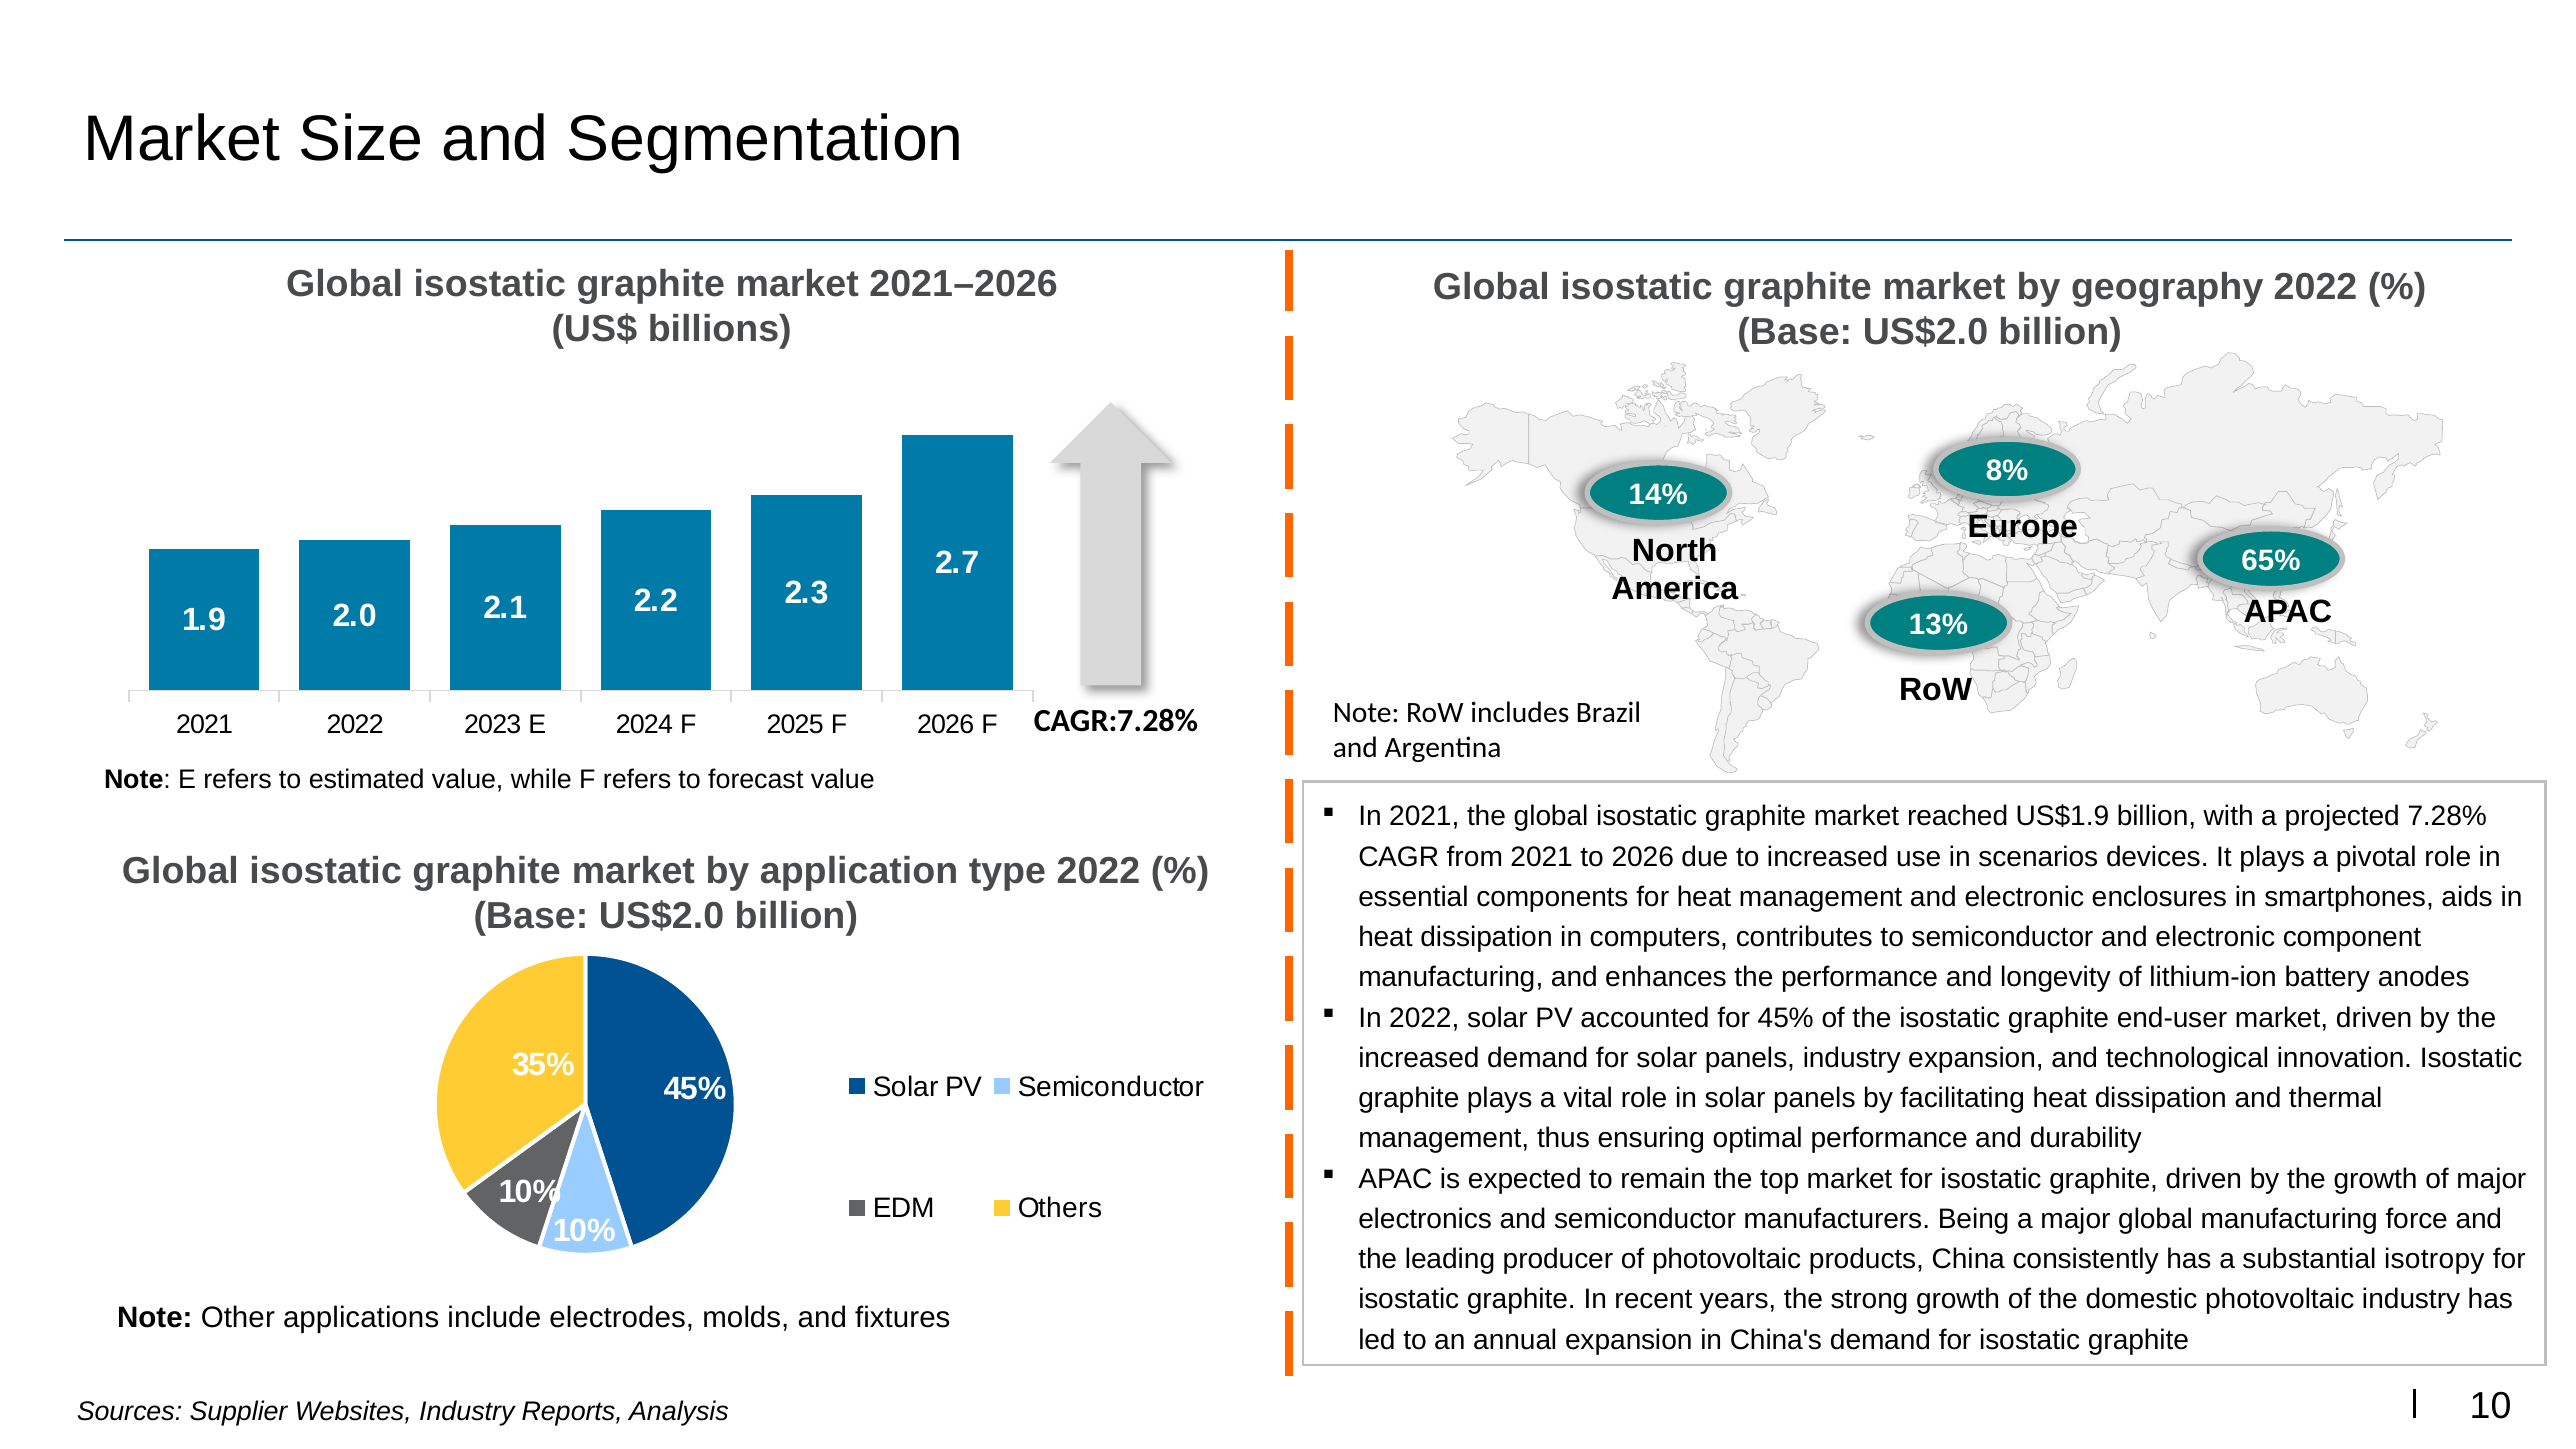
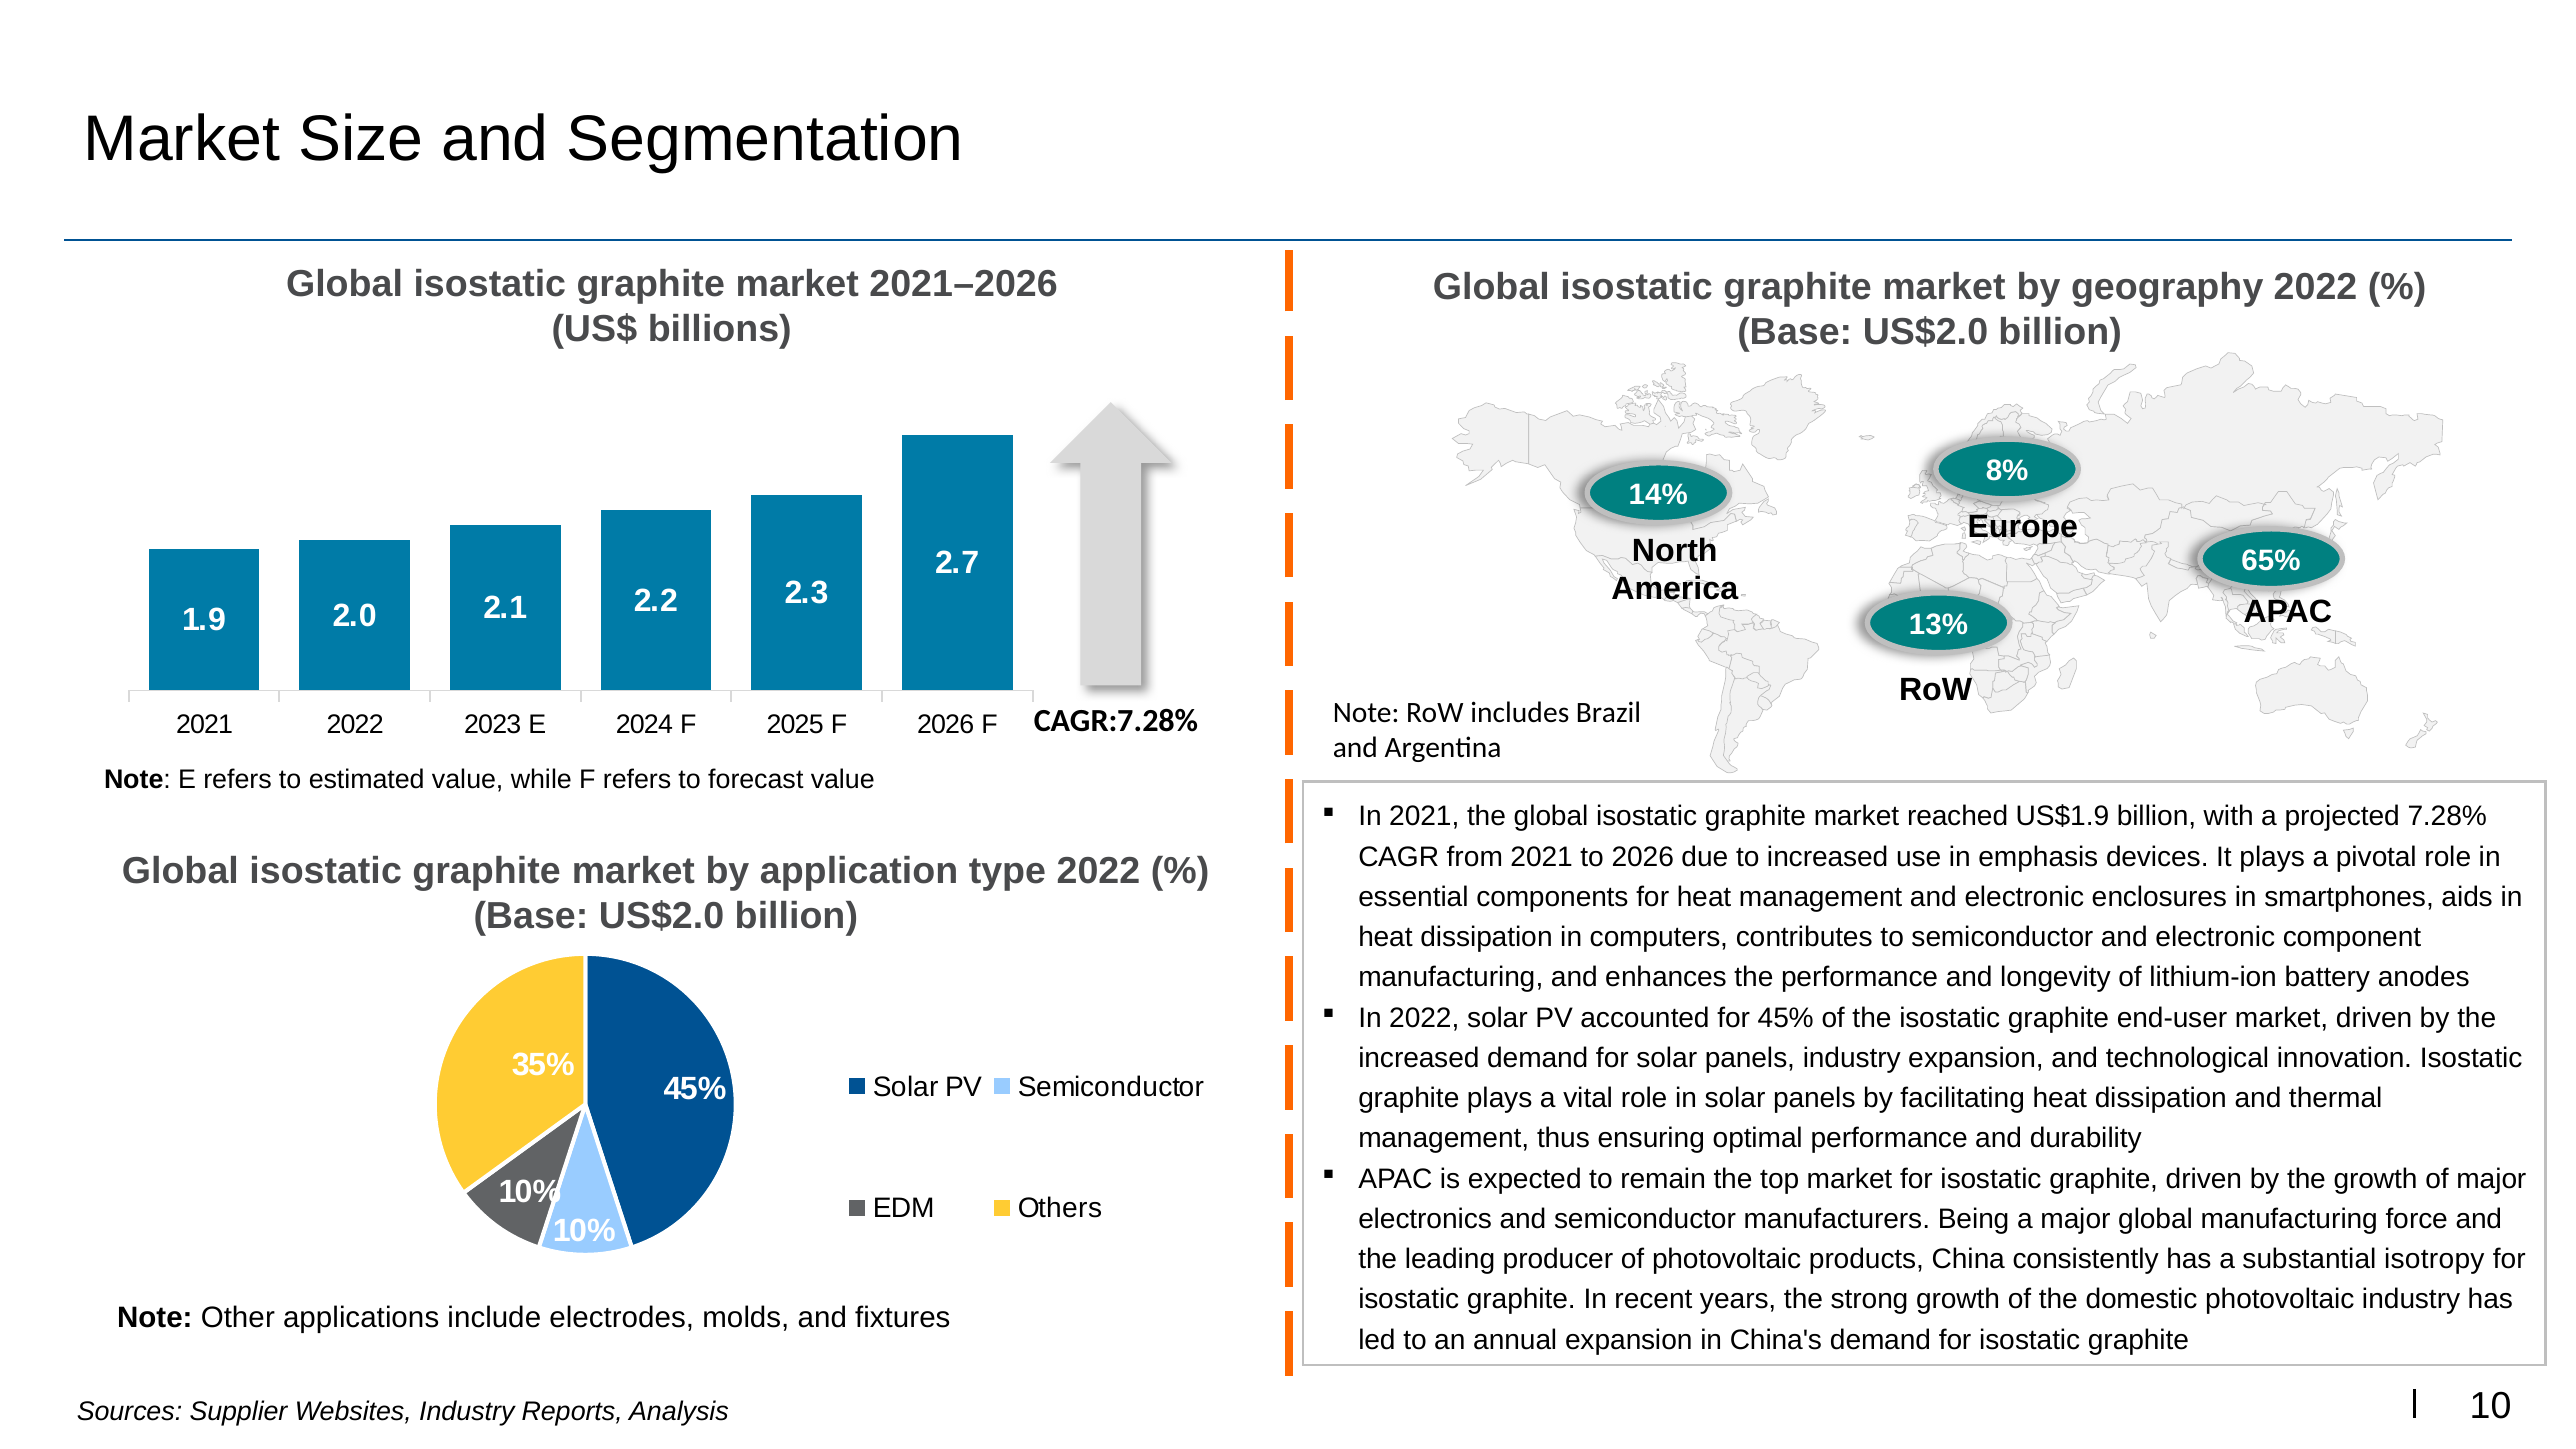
scenarios: scenarios -> emphasis
